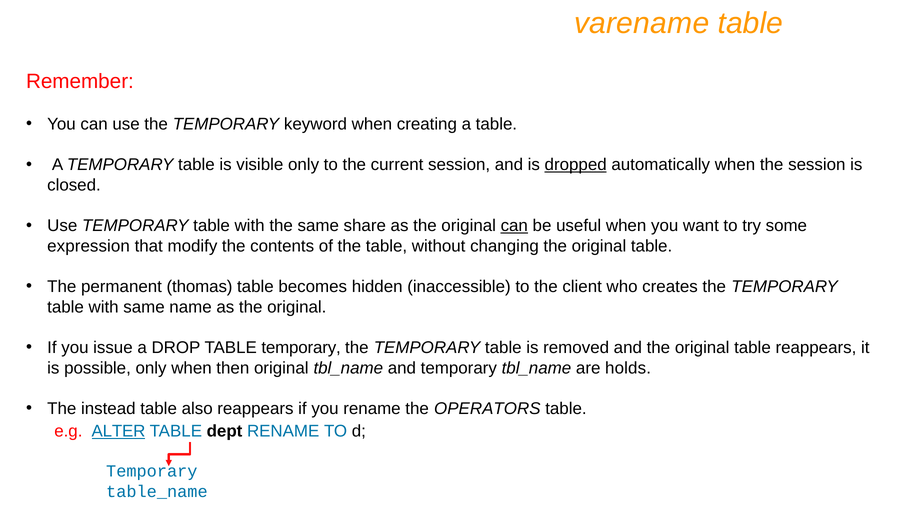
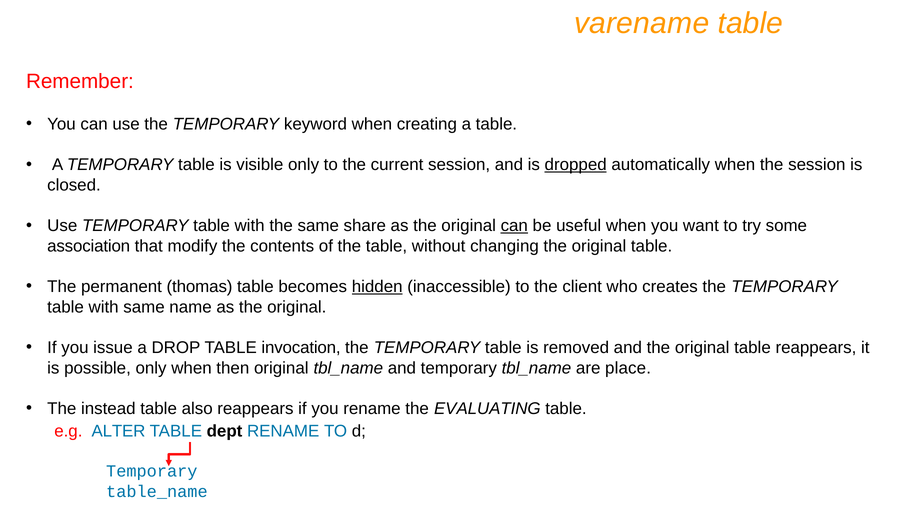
expression: expression -> association
hidden underline: none -> present
TABLE temporary: temporary -> invocation
holds: holds -> place
OPERATORS: OPERATORS -> EVALUATING
ALTER underline: present -> none
